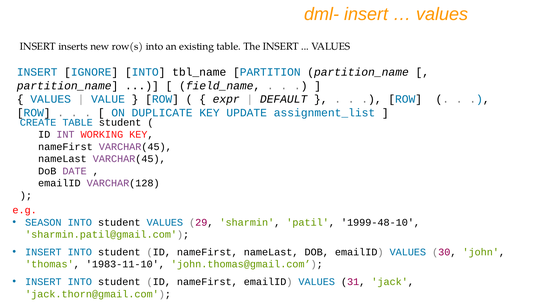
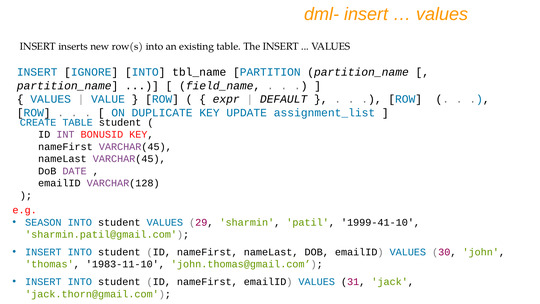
WORKING: WORKING -> BONUSID
1999-48-10: 1999-48-10 -> 1999-41-10
